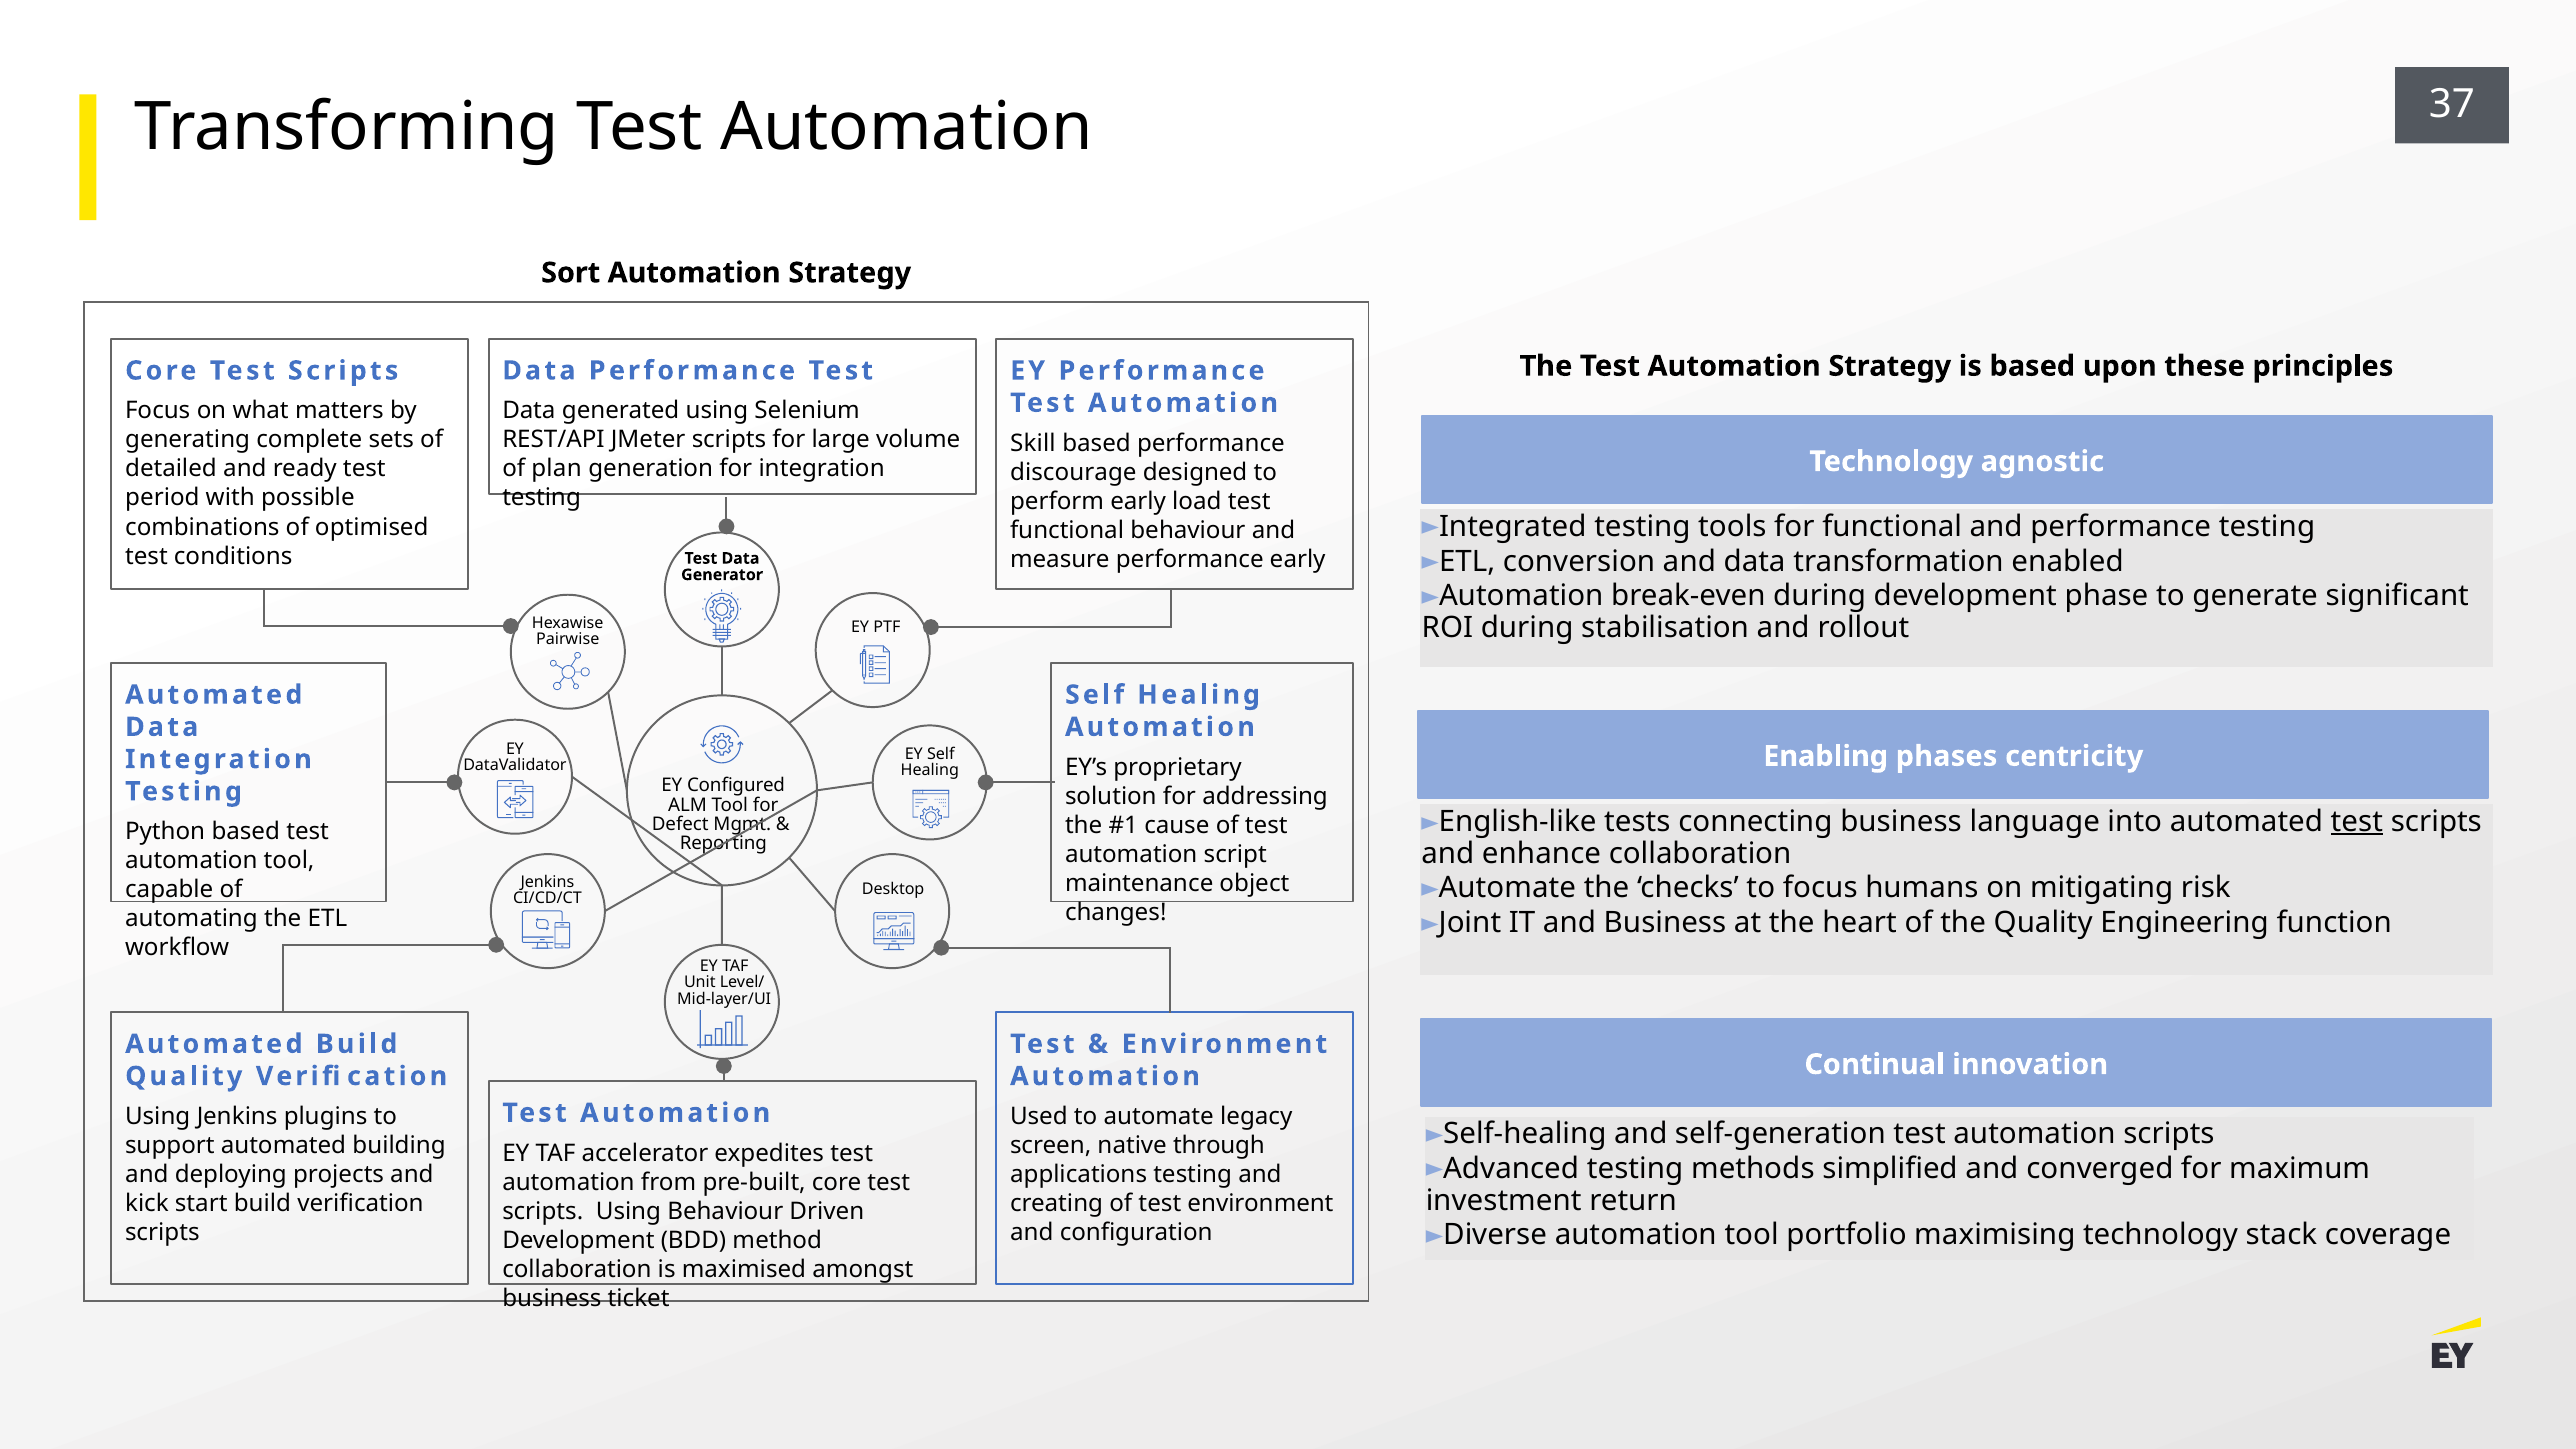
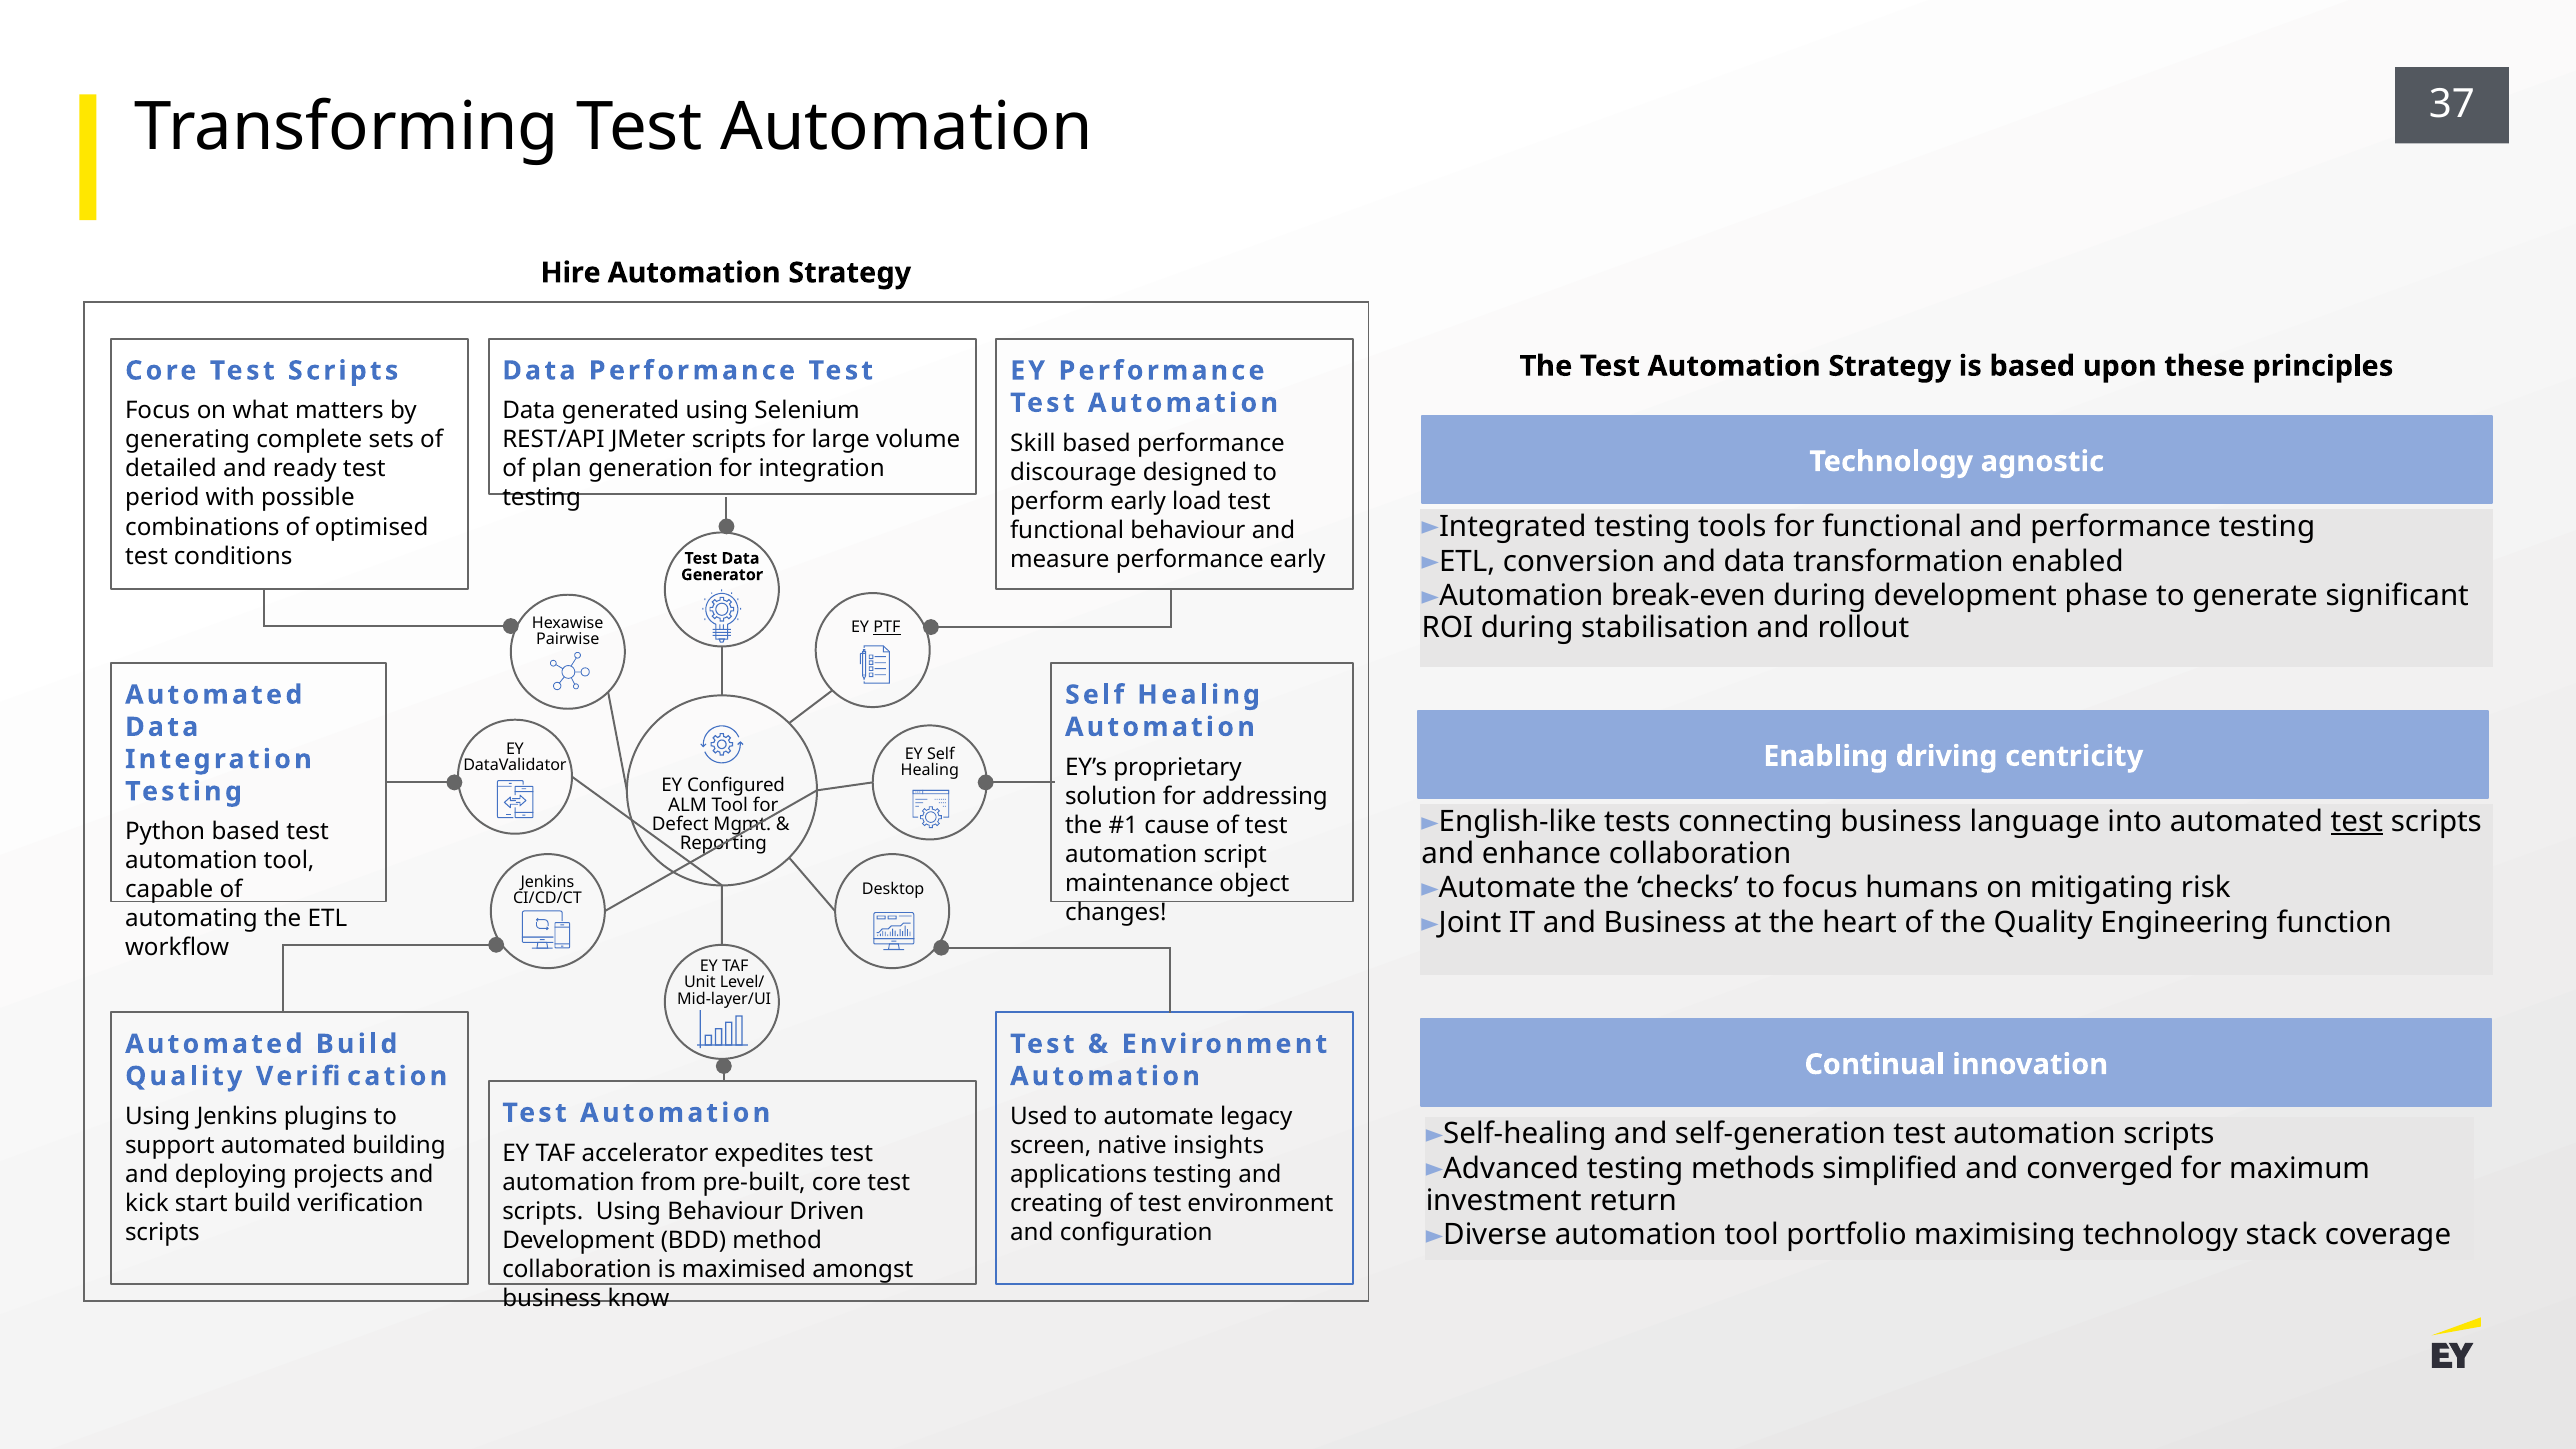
Sort: Sort -> Hire
PTF underline: none -> present
phases: phases -> driving
through: through -> insights
ticket: ticket -> know
